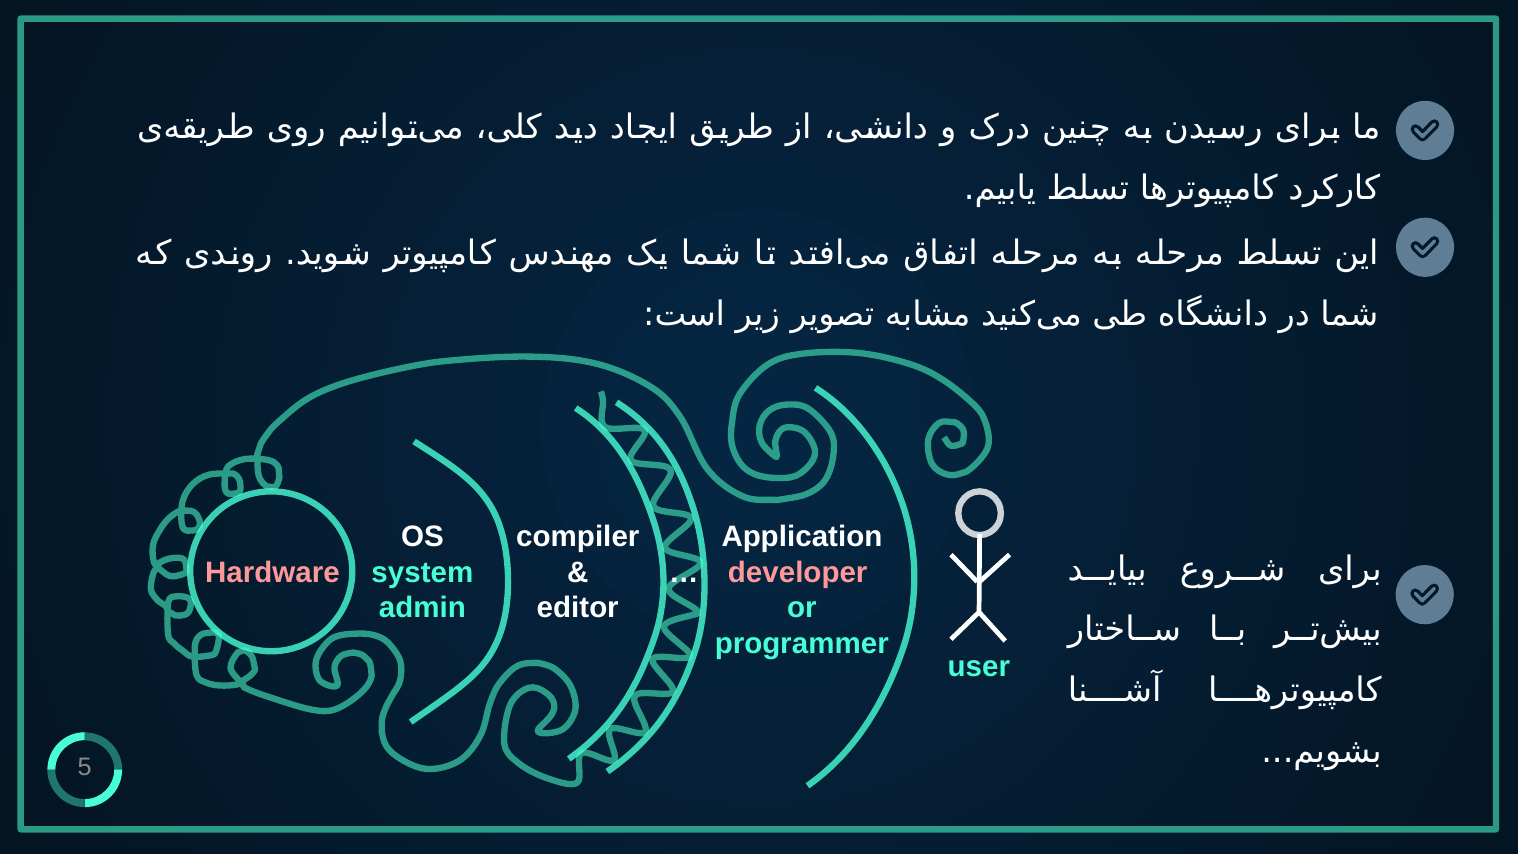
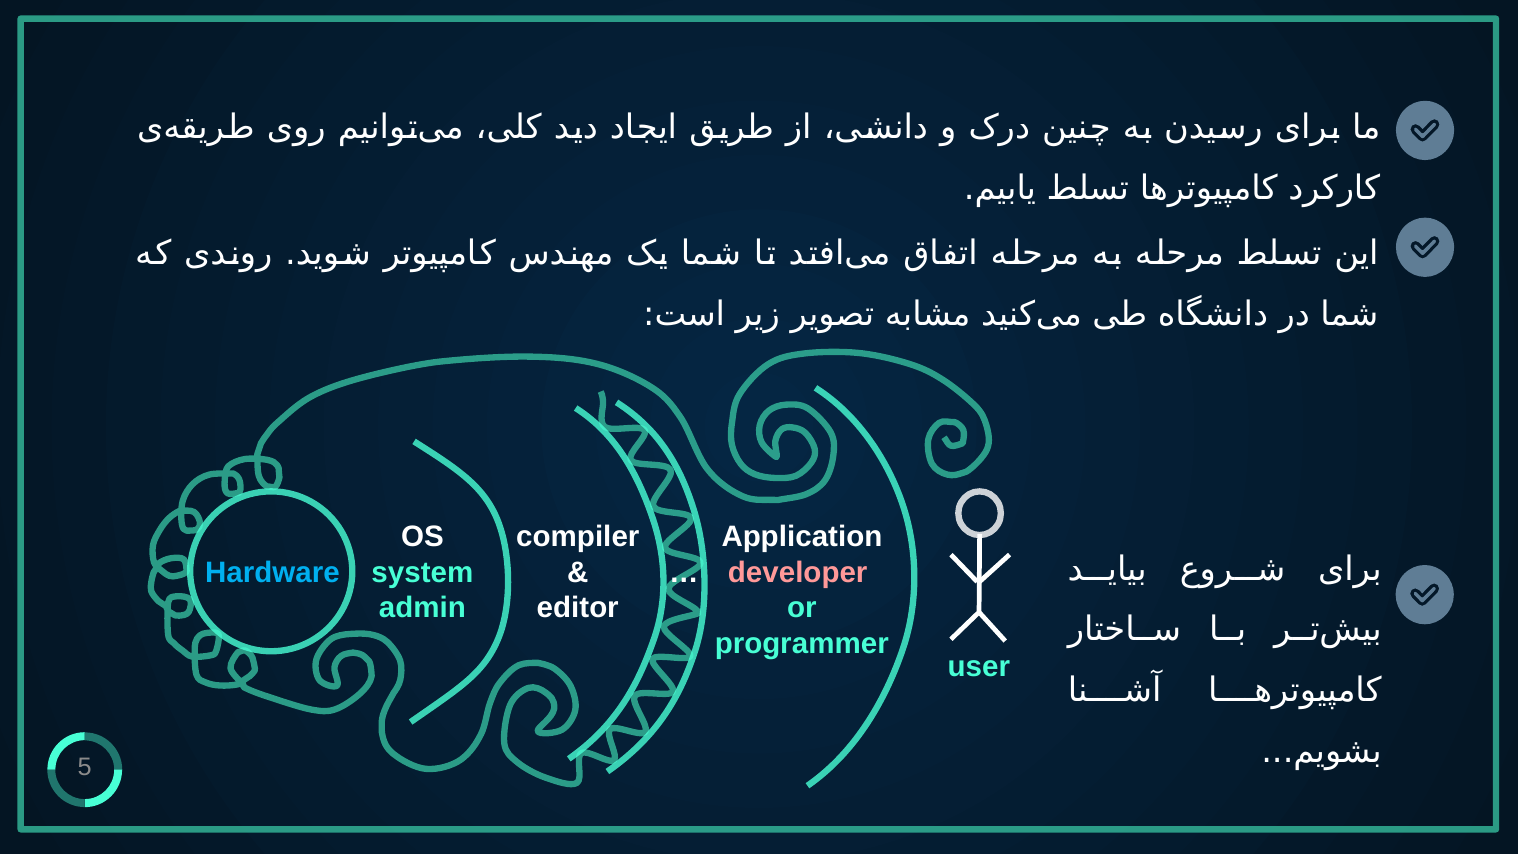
Hardware colour: pink -> light blue
